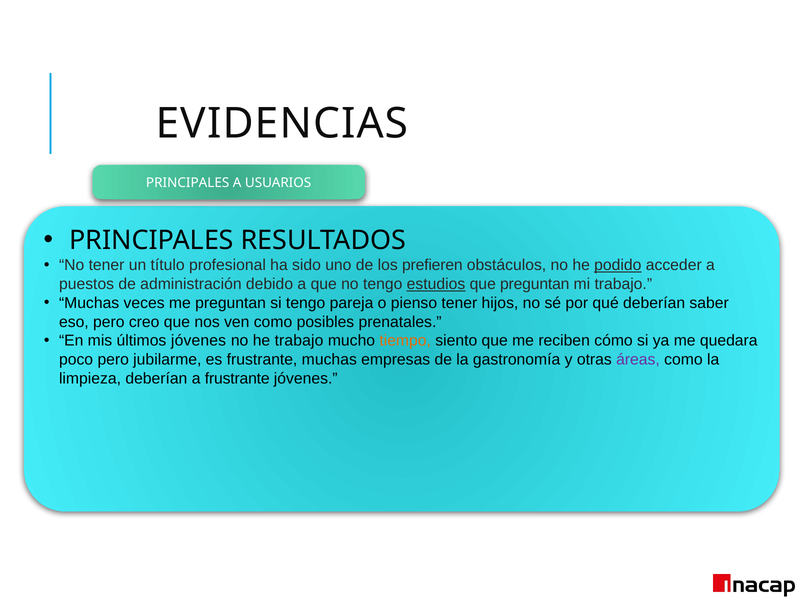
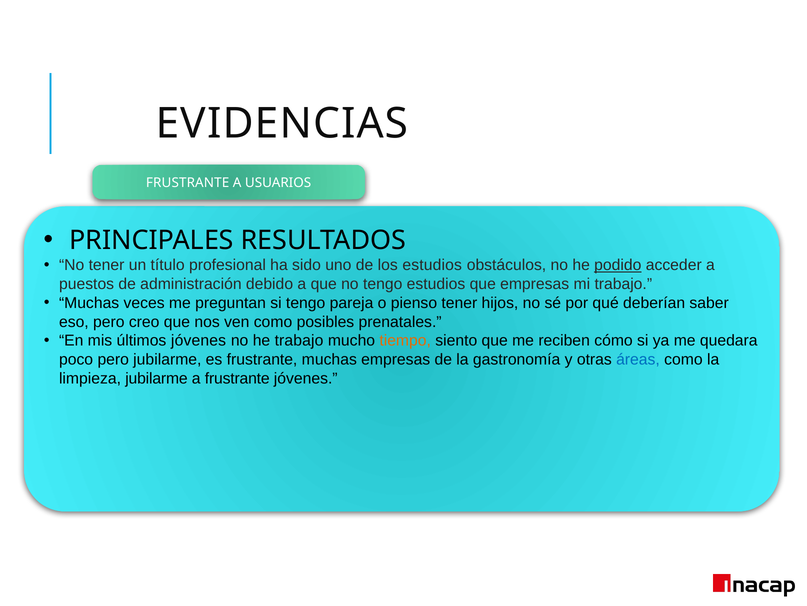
PRINCIPALES at (188, 183): PRINCIPALES -> FRUSTRANTE
los prefieren: prefieren -> estudios
estudios at (436, 284) underline: present -> none
que preguntan: preguntan -> empresas
áreas colour: purple -> blue
limpieza deberían: deberían -> jubilarme
